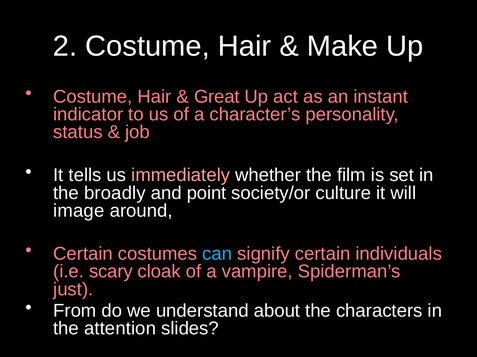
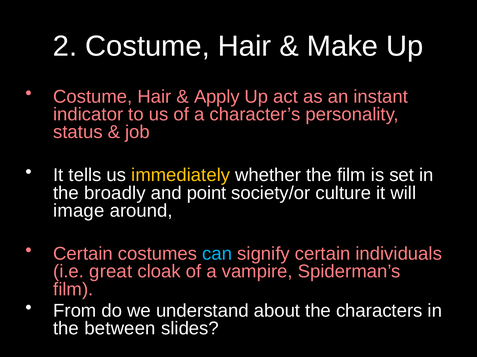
Great: Great -> Apply
immediately colour: pink -> yellow
scary: scary -> great
just at (73, 290): just -> film
attention: attention -> between
